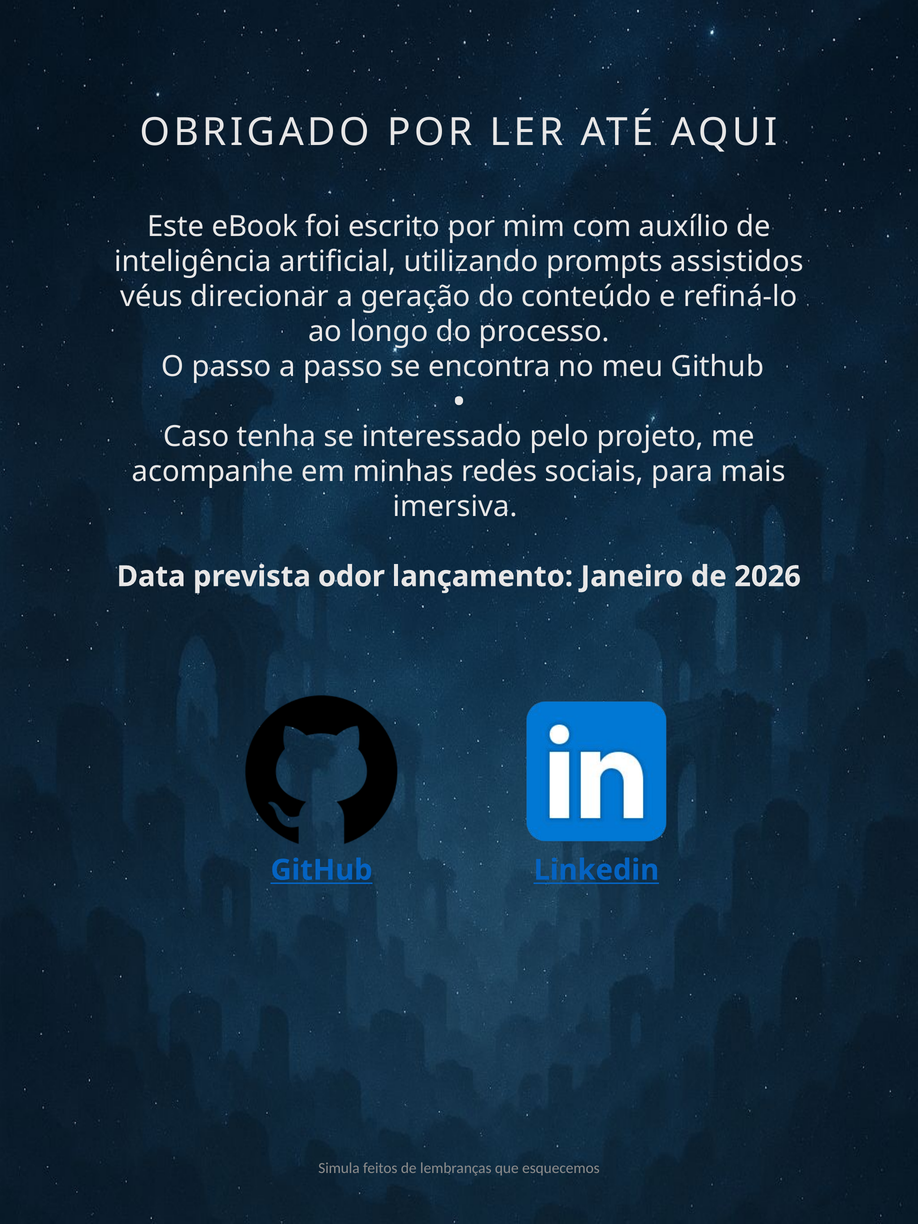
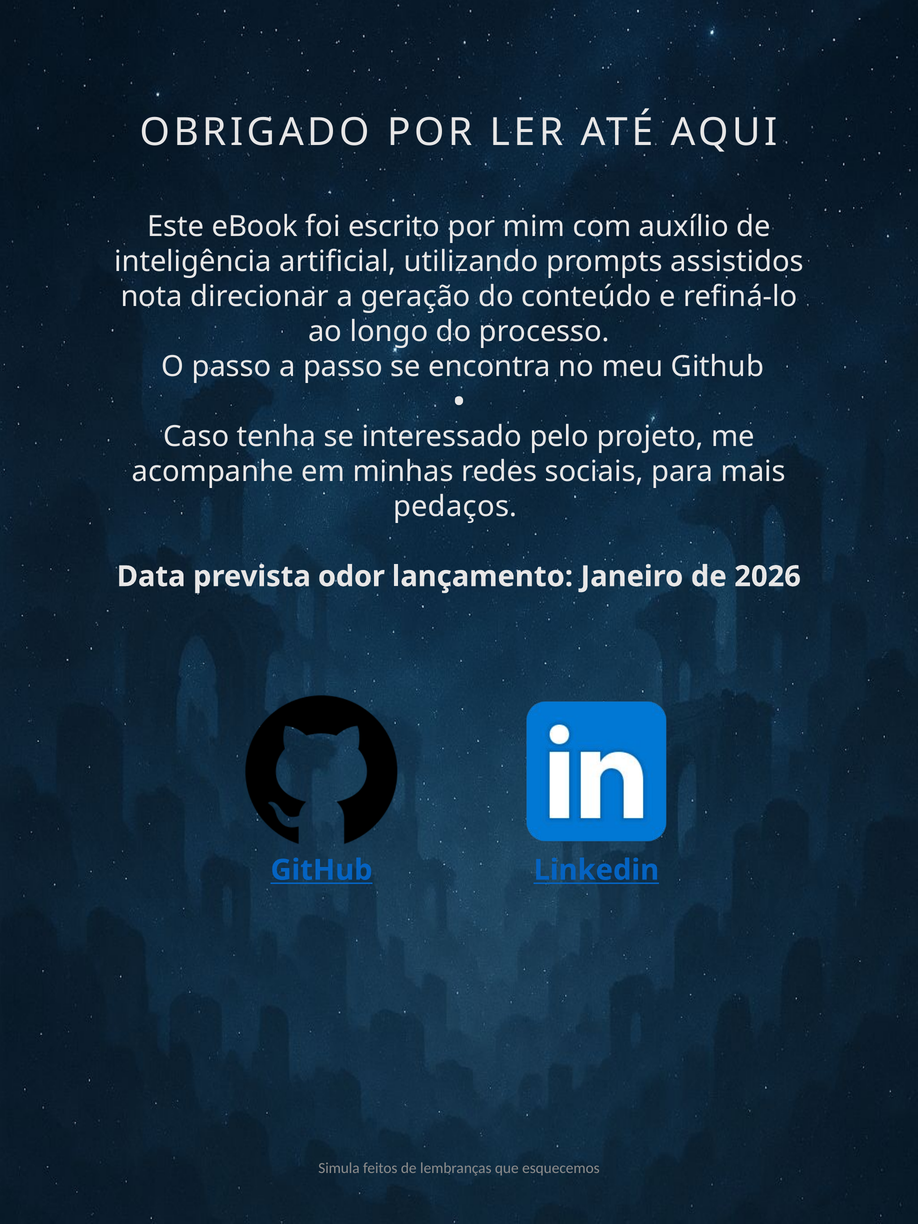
véus: véus -> nota
imersiva: imersiva -> pedaços
